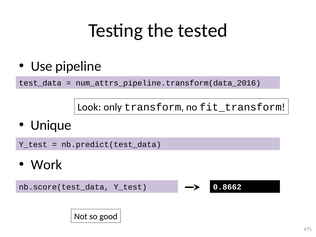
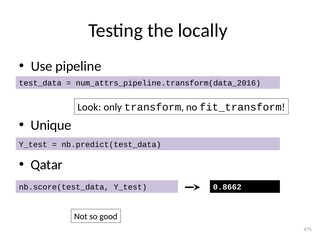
tested: tested -> locally
Work: Work -> Qatar
